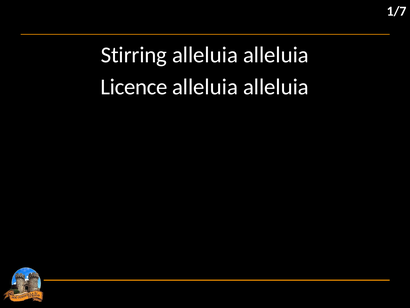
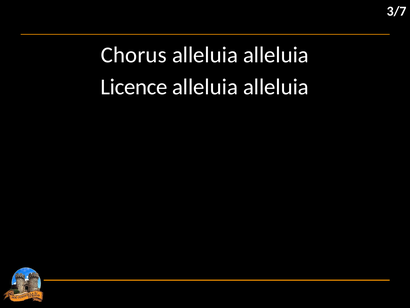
1/7: 1/7 -> 3/7
Stirring: Stirring -> Chorus
